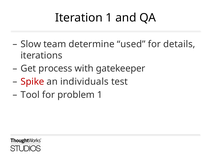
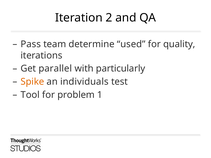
Iteration 1: 1 -> 2
Slow: Slow -> Pass
details: details -> quality
process: process -> parallel
gatekeeper: gatekeeper -> particularly
Spike colour: red -> orange
